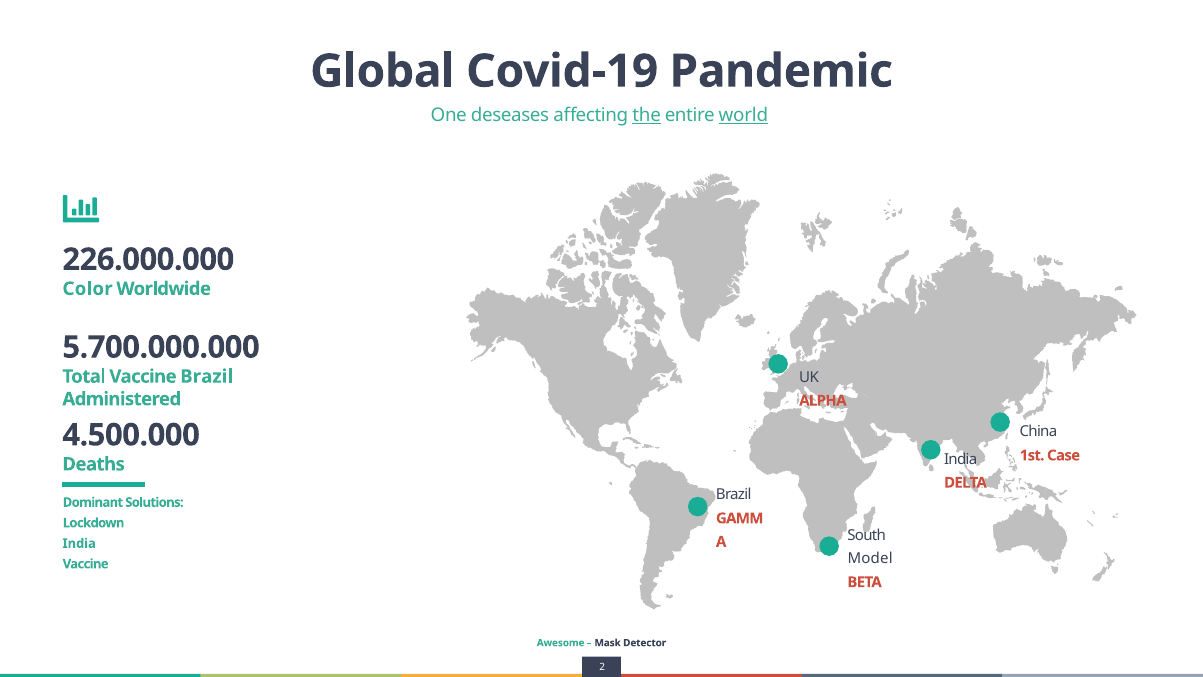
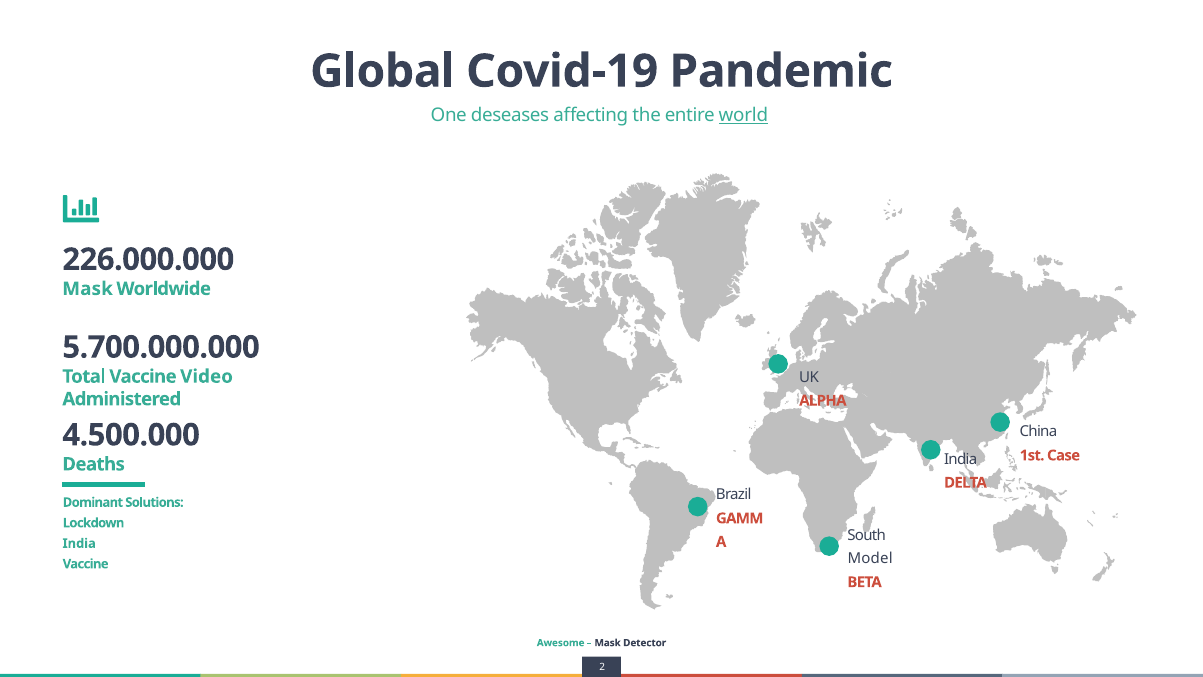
the underline: present -> none
Color at (88, 289): Color -> Mask
Vaccine Brazil: Brazil -> Video
